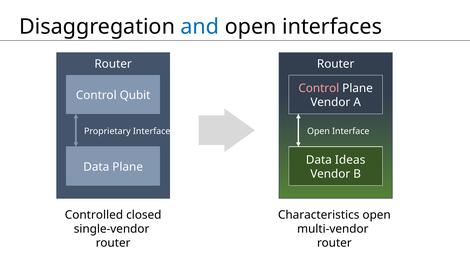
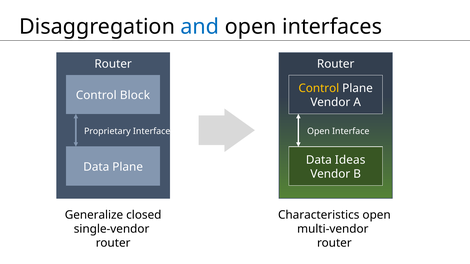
Control at (319, 88) colour: pink -> yellow
Qubit: Qubit -> Block
Controlled: Controlled -> Generalize
